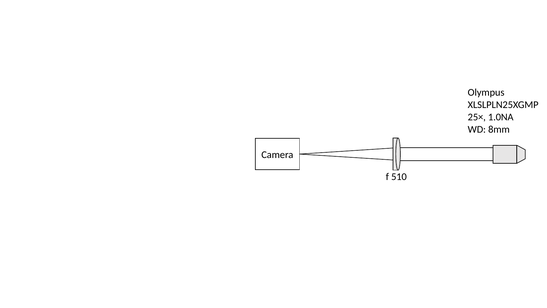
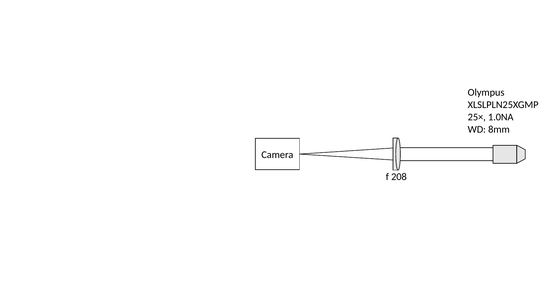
510: 510 -> 208
